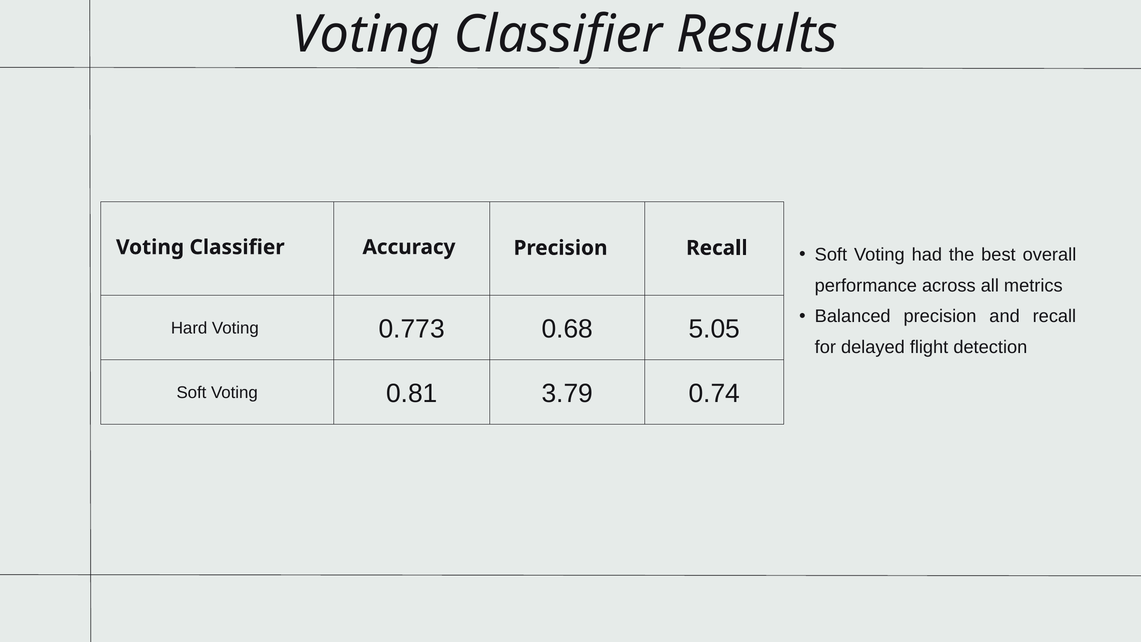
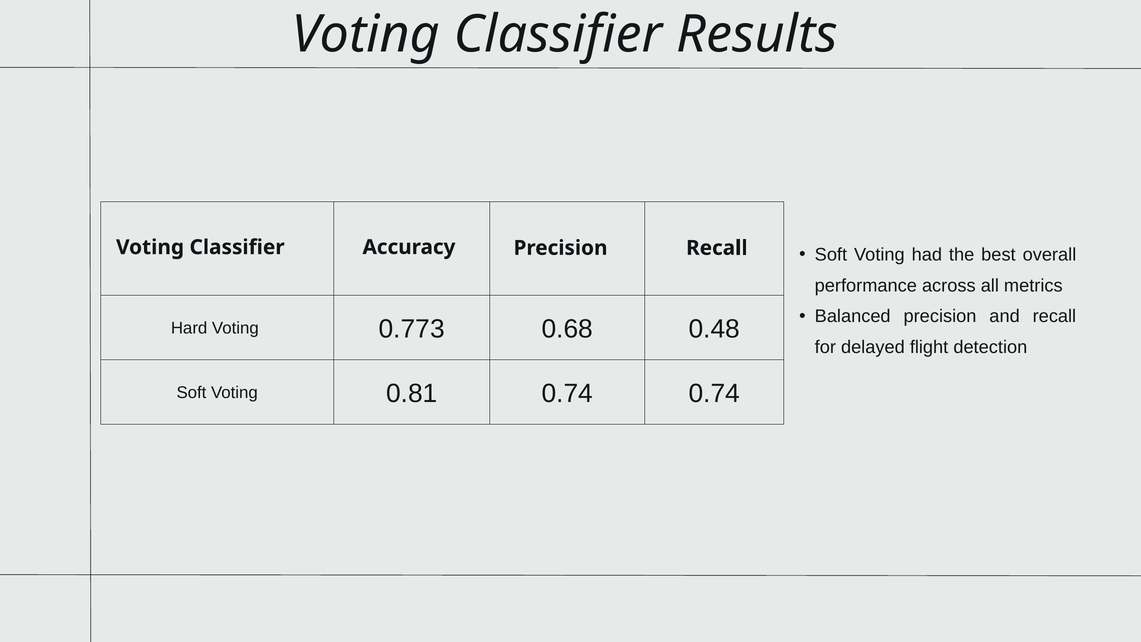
5.05: 5.05 -> 0.48
0.81 3.79: 3.79 -> 0.74
